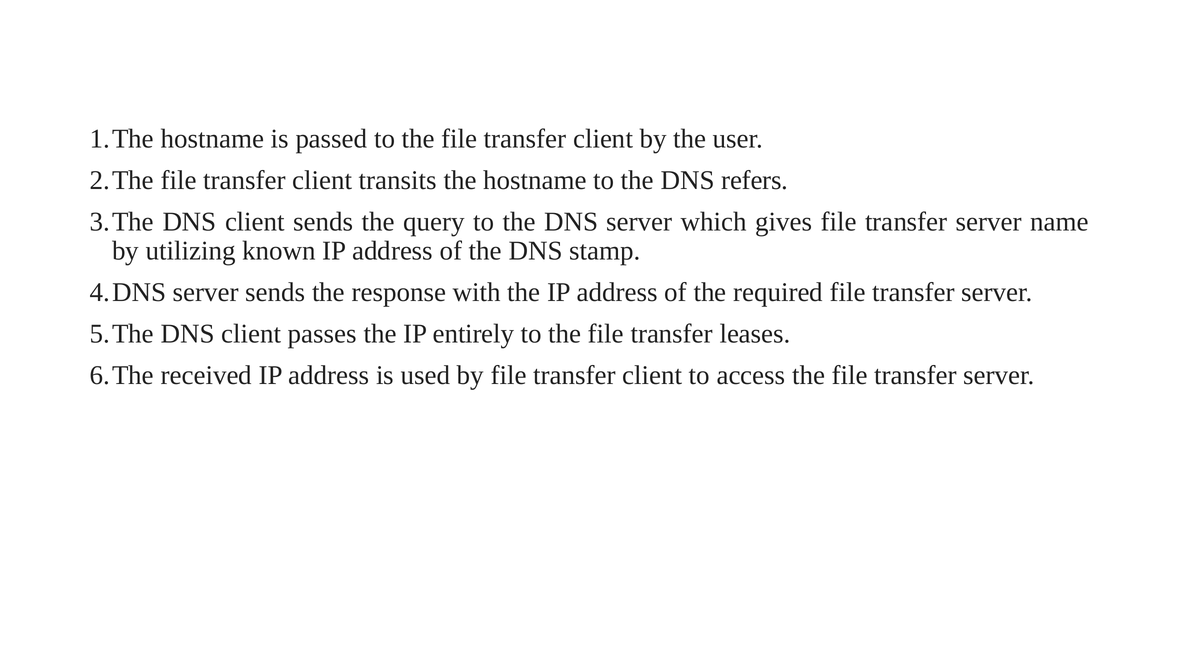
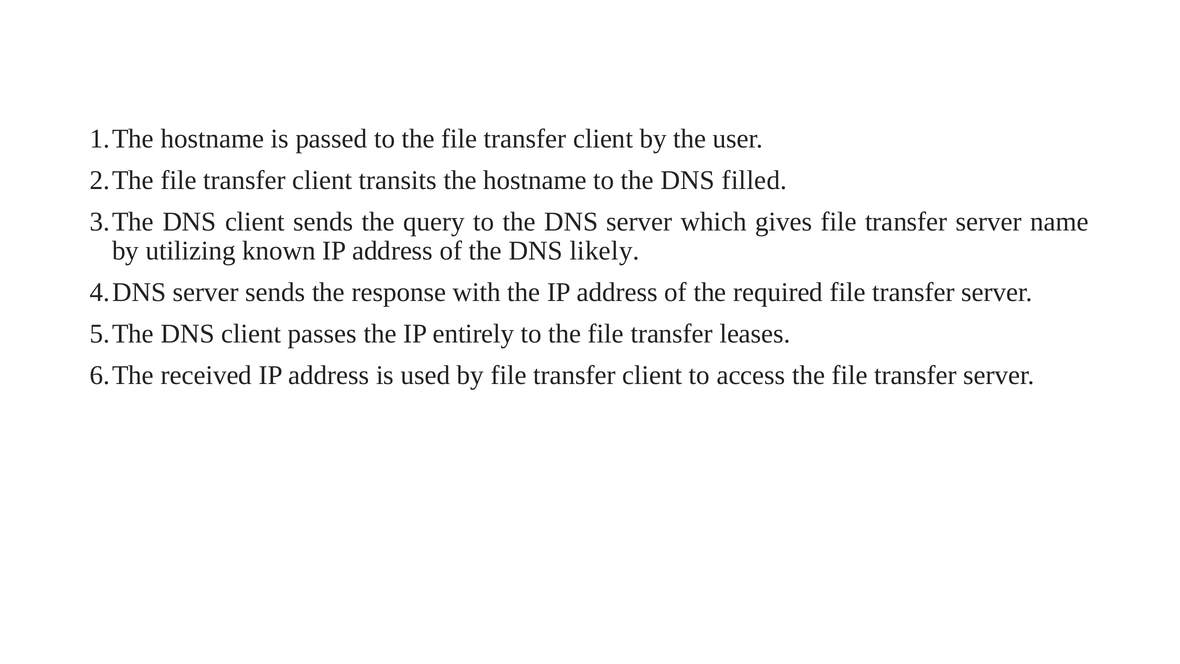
refers: refers -> filled
stamp: stamp -> likely
